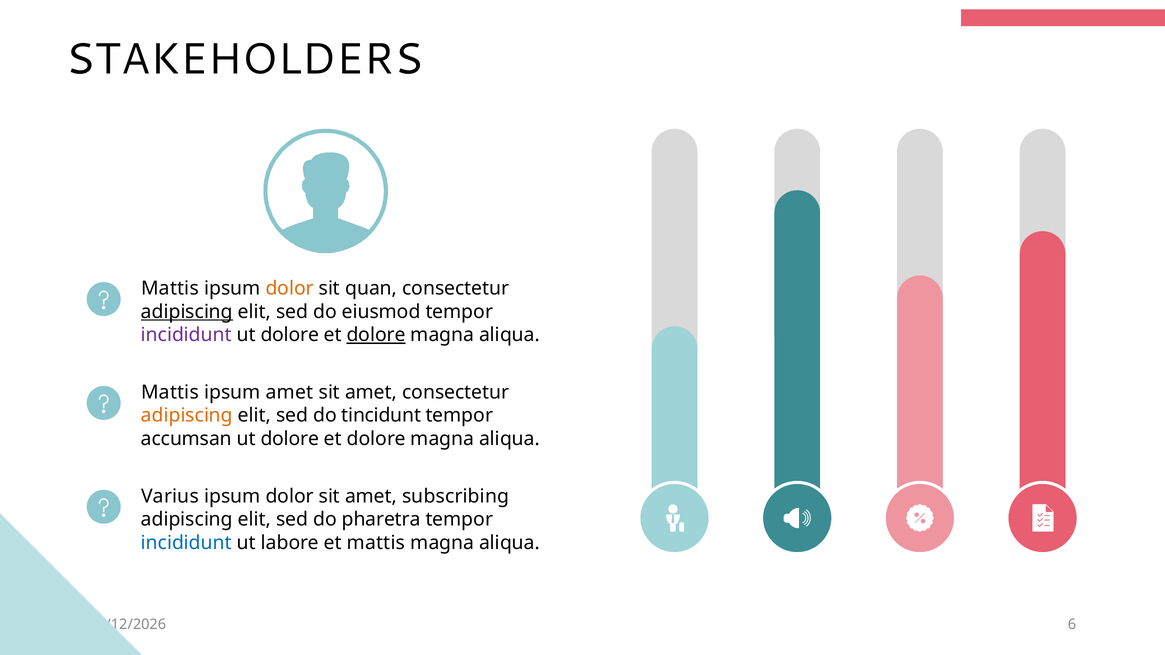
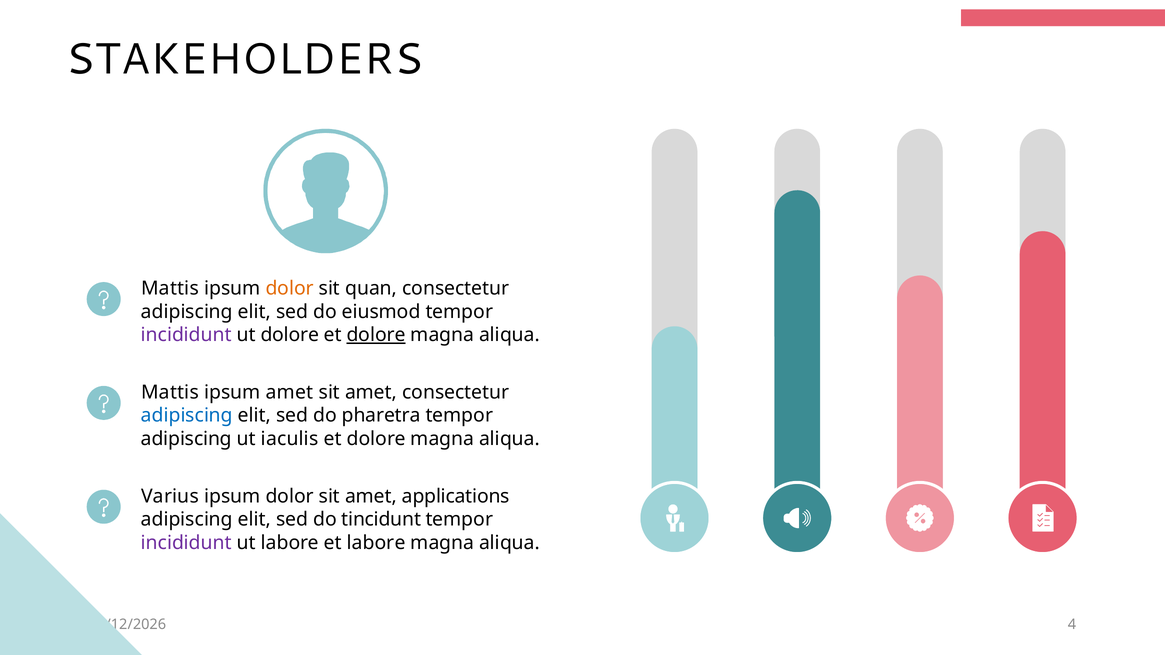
adipiscing at (187, 312) underline: present -> none
adipiscing at (187, 416) colour: orange -> blue
tincidunt: tincidunt -> pharetra
accumsan at (186, 439): accumsan -> adipiscing
dolore at (290, 439): dolore -> iaculis
subscribing: subscribing -> applications
pharetra: pharetra -> tincidunt
incididunt at (186, 543) colour: blue -> purple
et mattis: mattis -> labore
6: 6 -> 4
